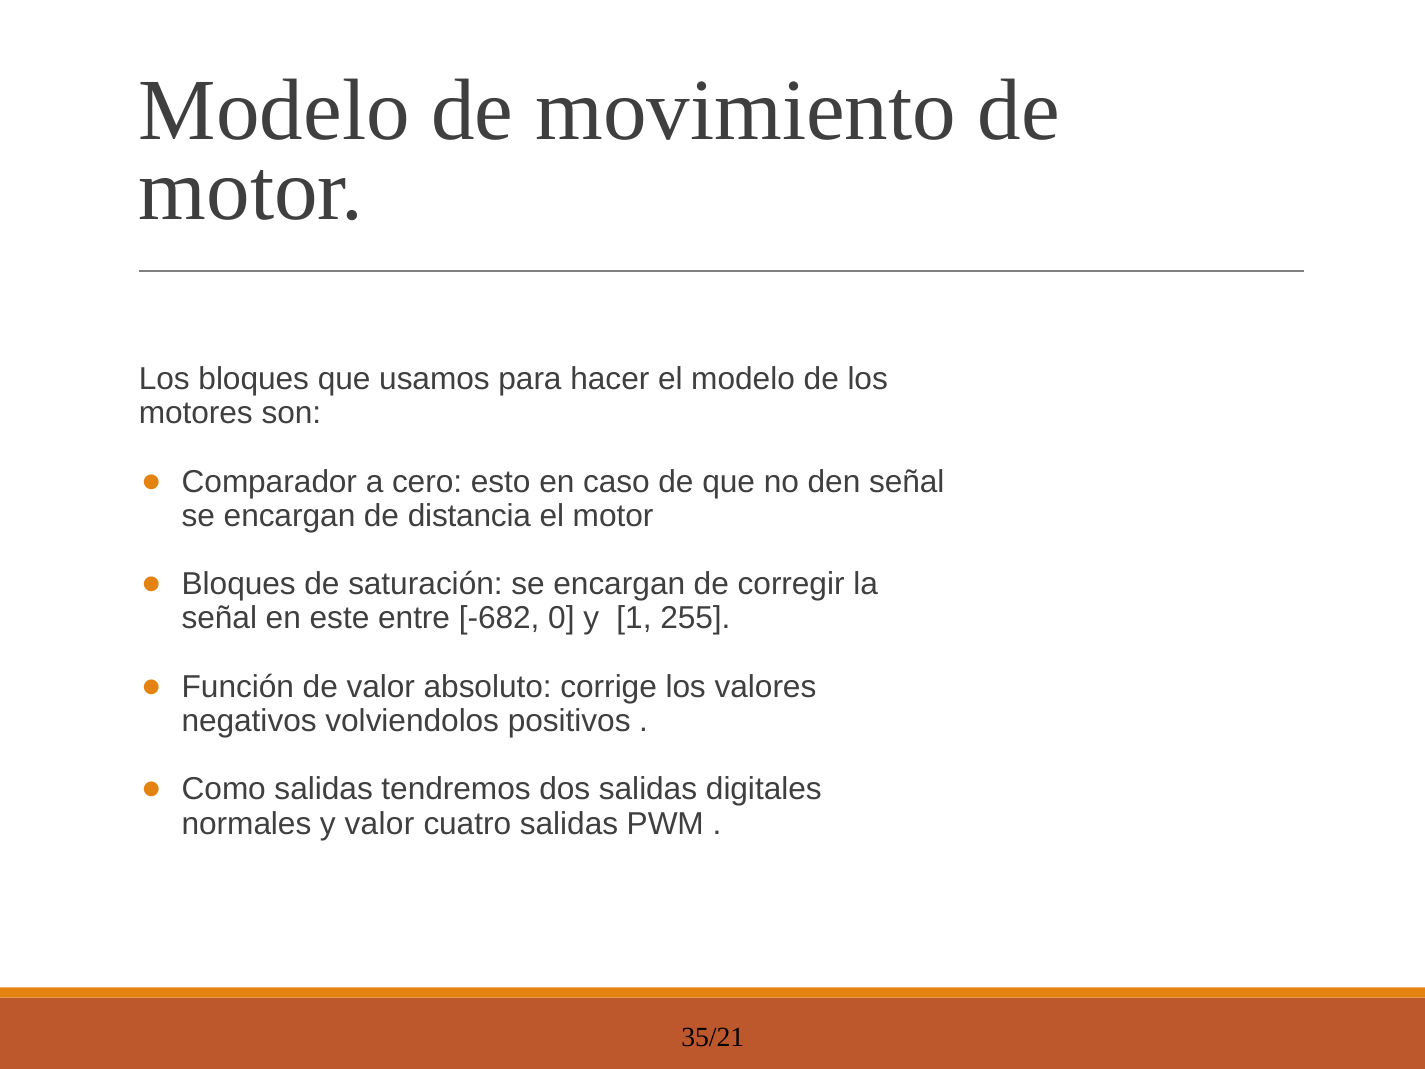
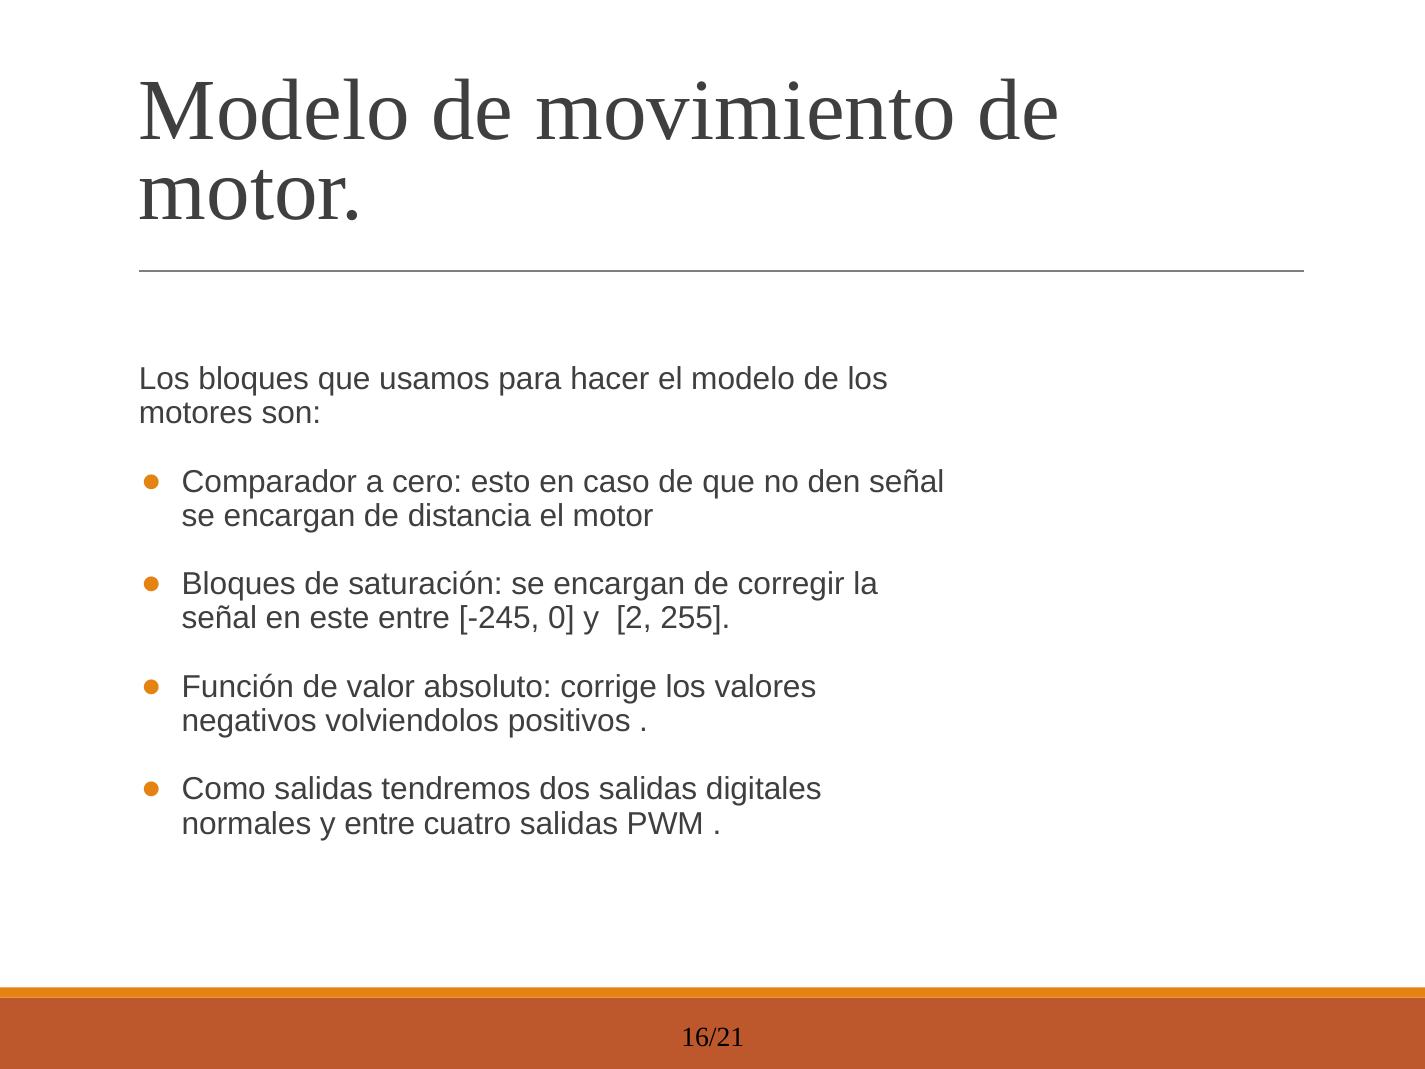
-682: -682 -> -245
1: 1 -> 2
y valor: valor -> entre
35/21: 35/21 -> 16/21
